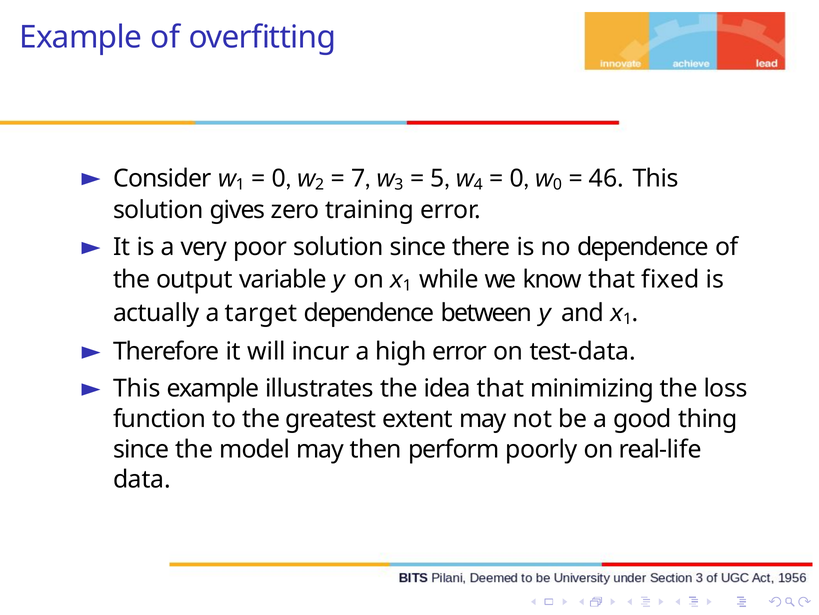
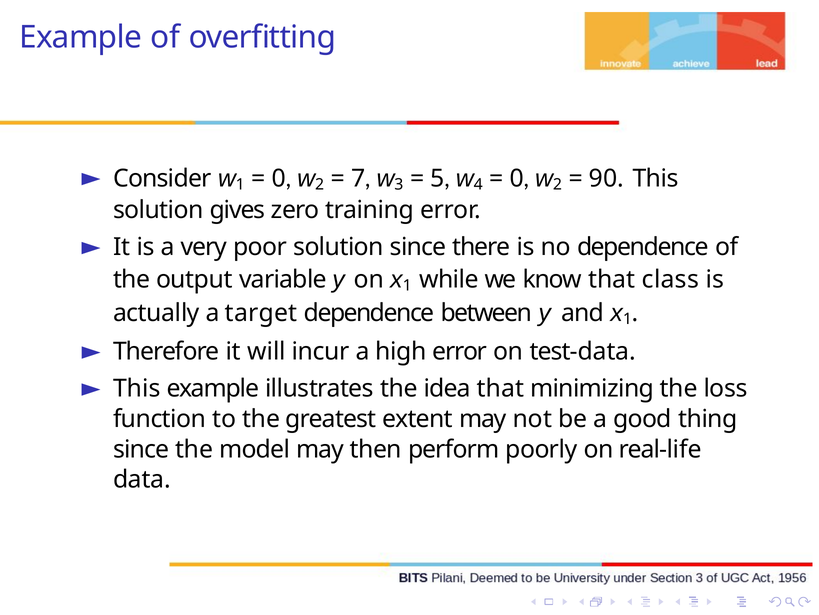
0 at (557, 184): 0 -> 2
46: 46 -> 90
fixed: fixed -> class
